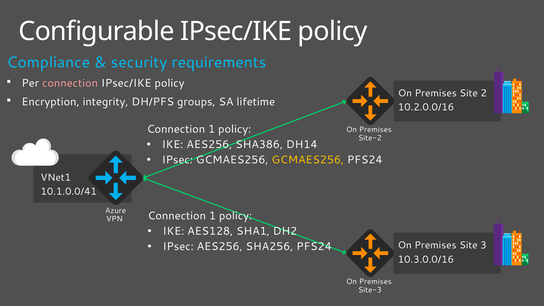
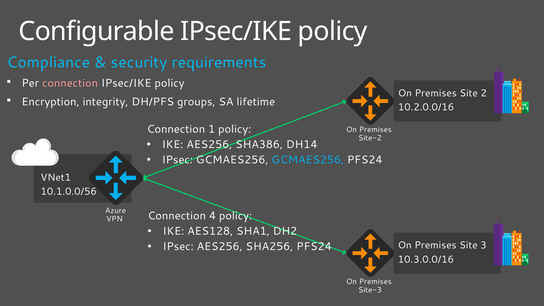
GCMAES256 at (308, 160) colour: yellow -> light blue
10.1.0.0/41: 10.1.0.0/41 -> 10.1.0.0/56
1 at (212, 216): 1 -> 4
